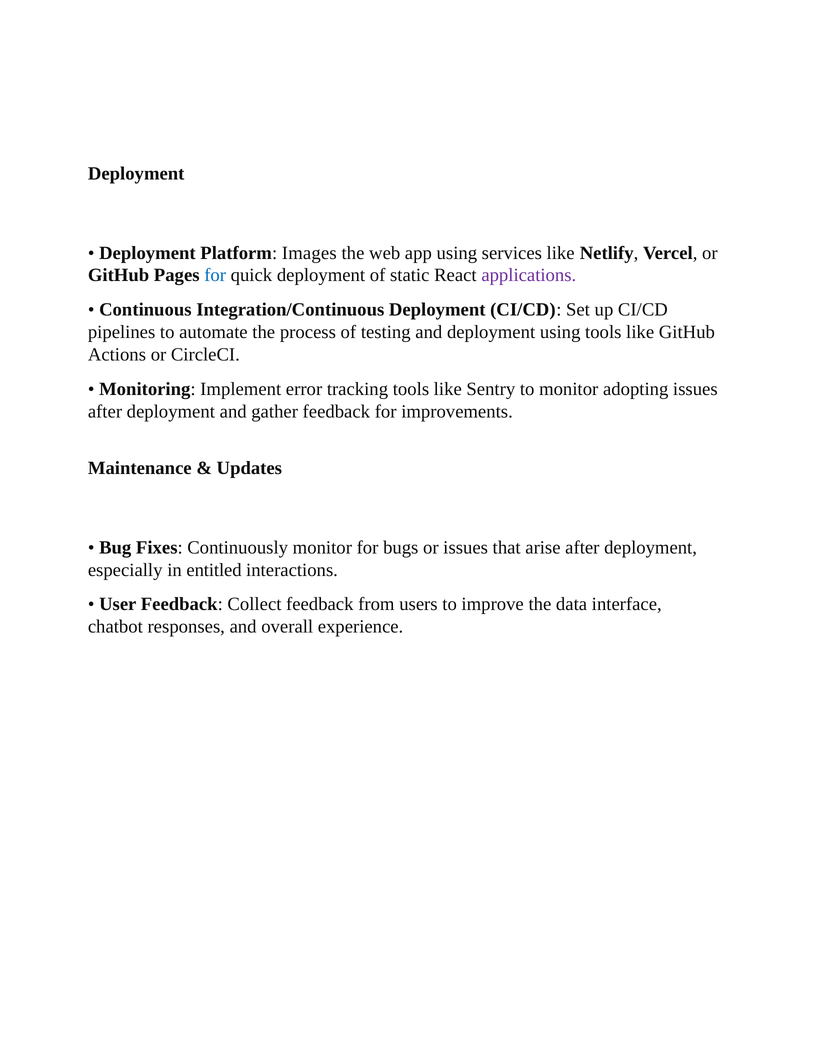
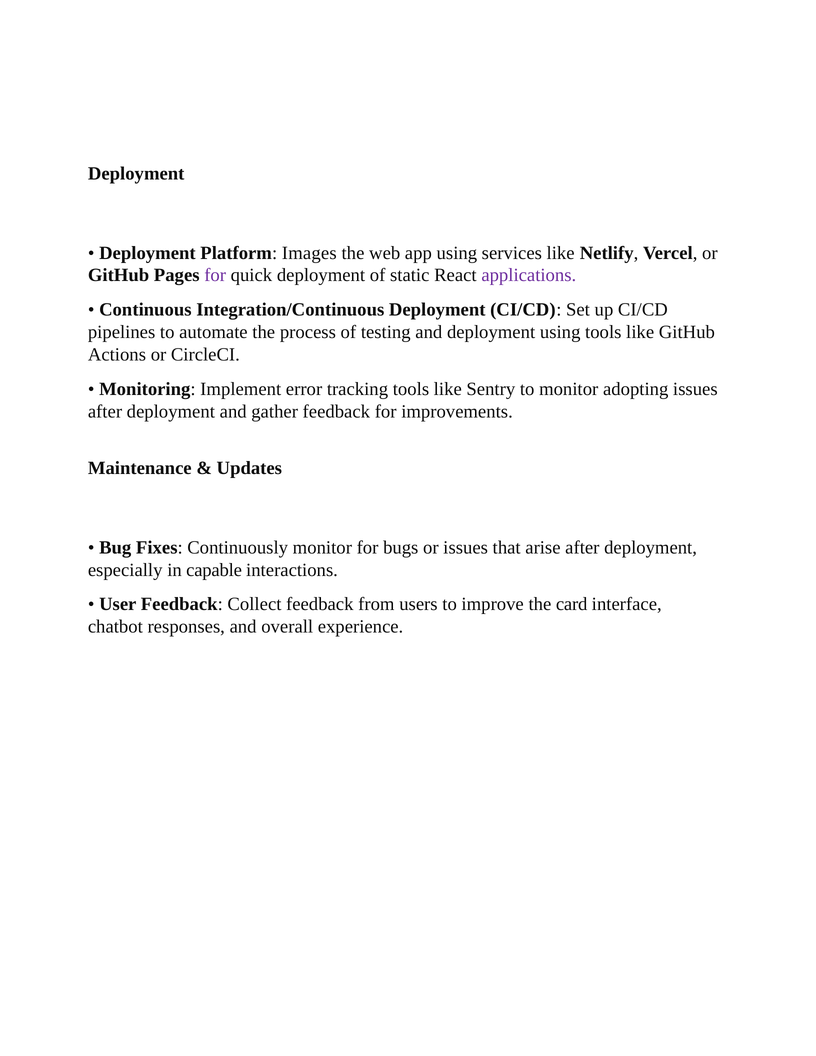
for at (215, 275) colour: blue -> purple
entitled: entitled -> capable
data: data -> card
